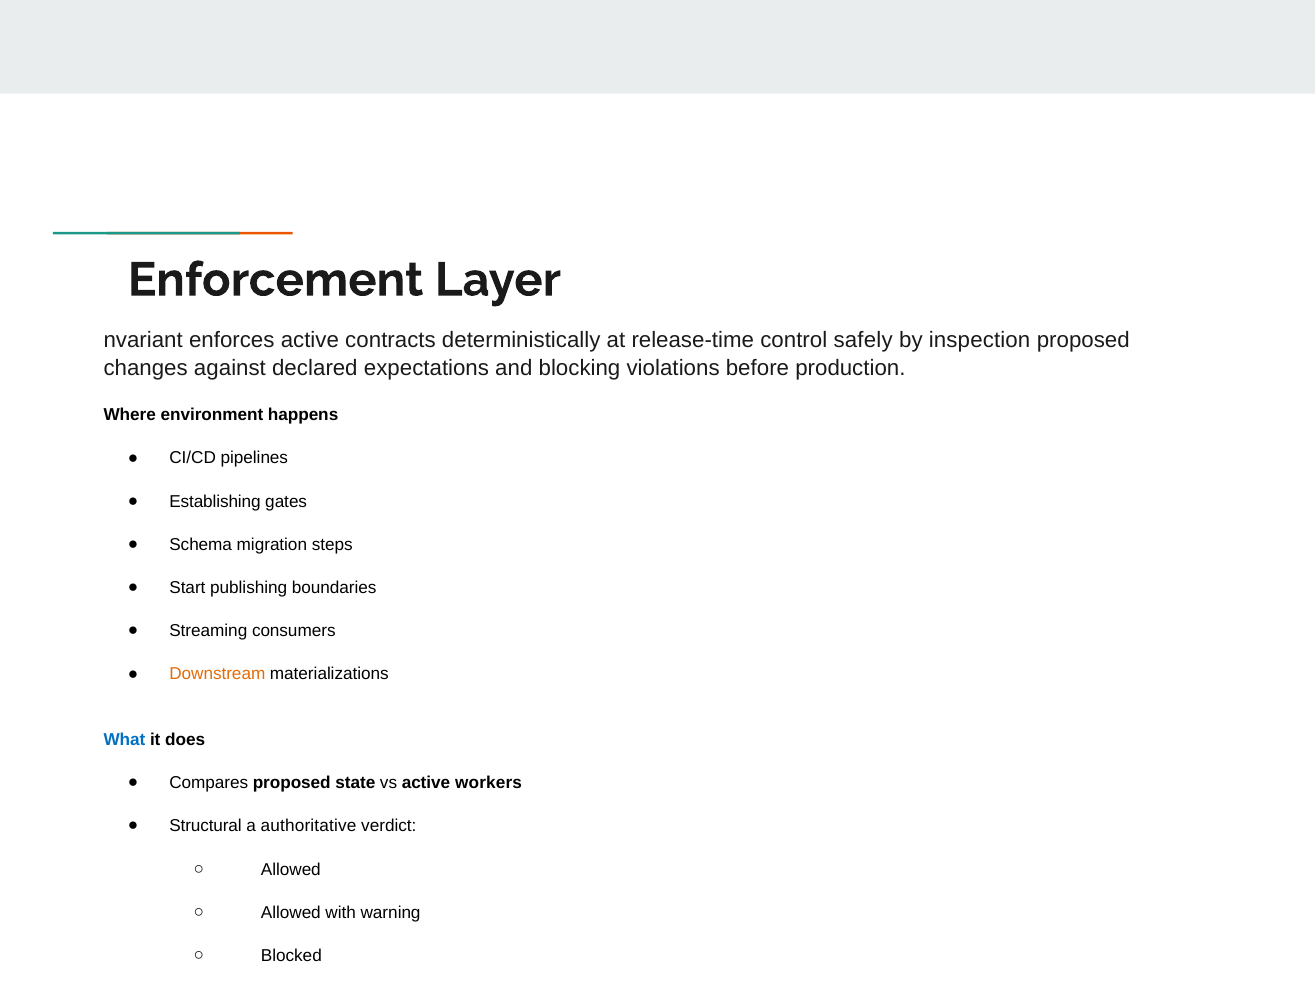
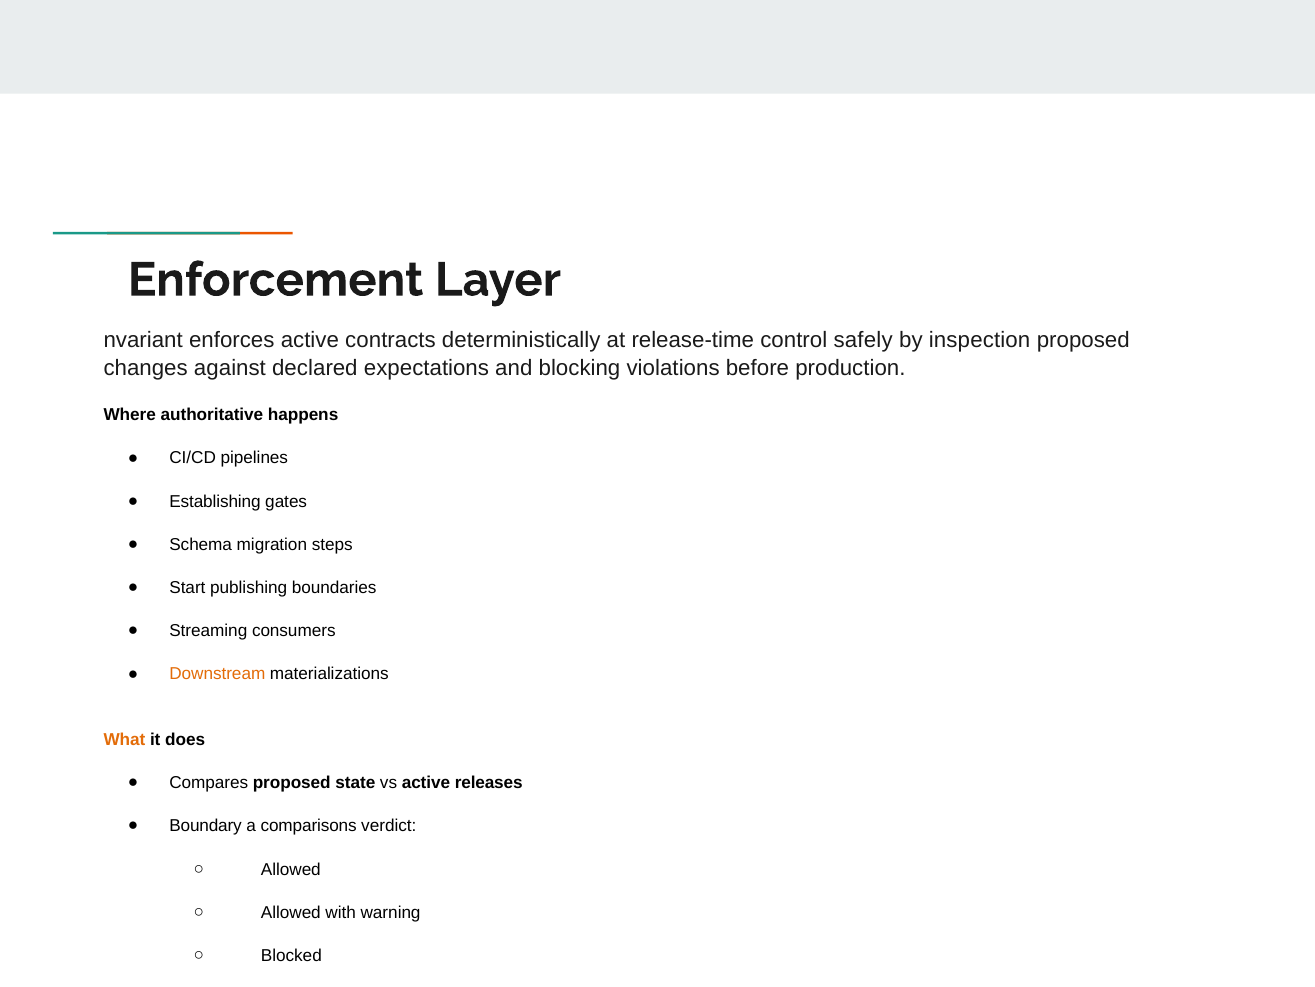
environment: environment -> authoritative
What colour: blue -> orange
workers: workers -> releases
Structural: Structural -> Boundary
authoritative: authoritative -> comparisons
